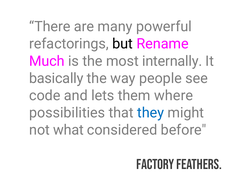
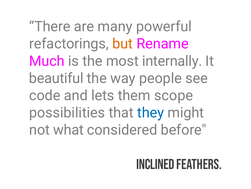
but colour: black -> orange
basically: basically -> beautiful
where: where -> scope
Factory: Factory -> Inclined
